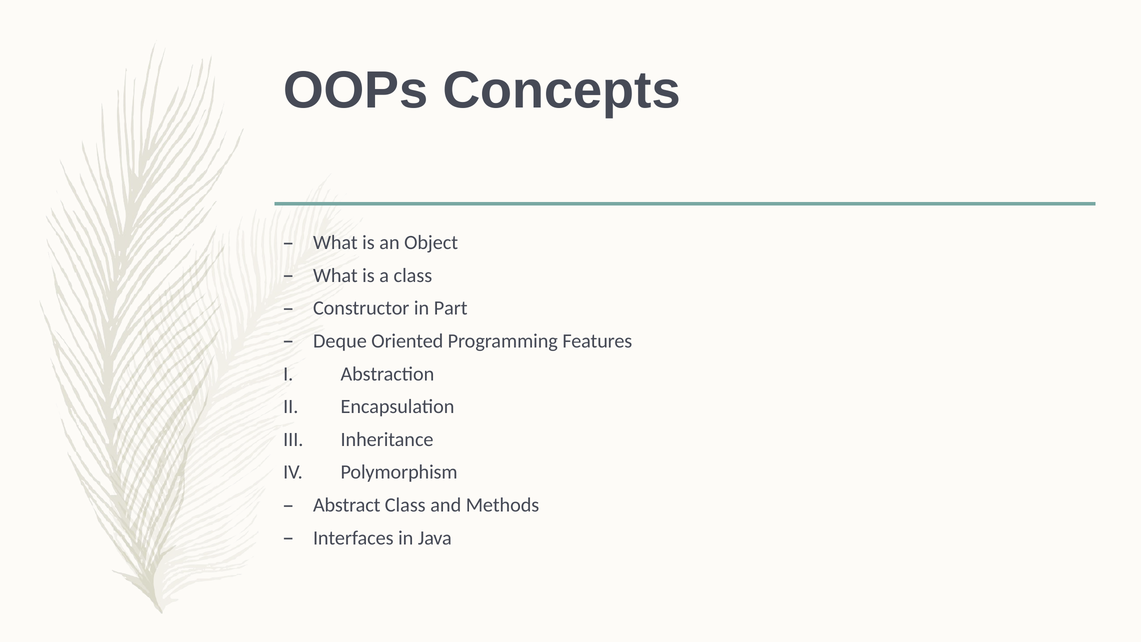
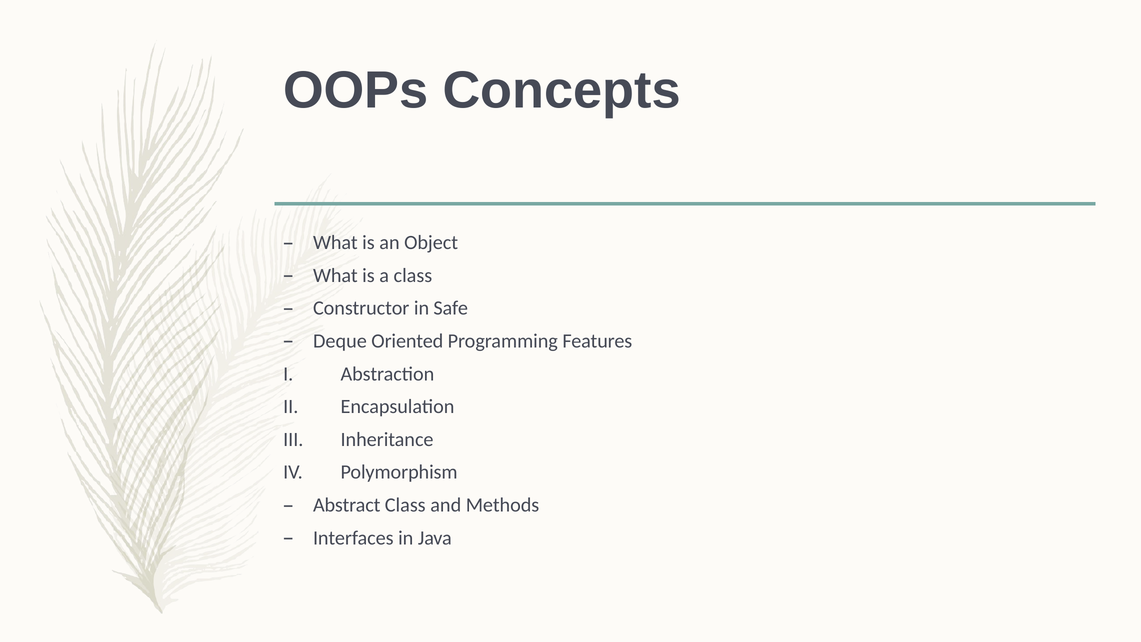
Part: Part -> Safe
